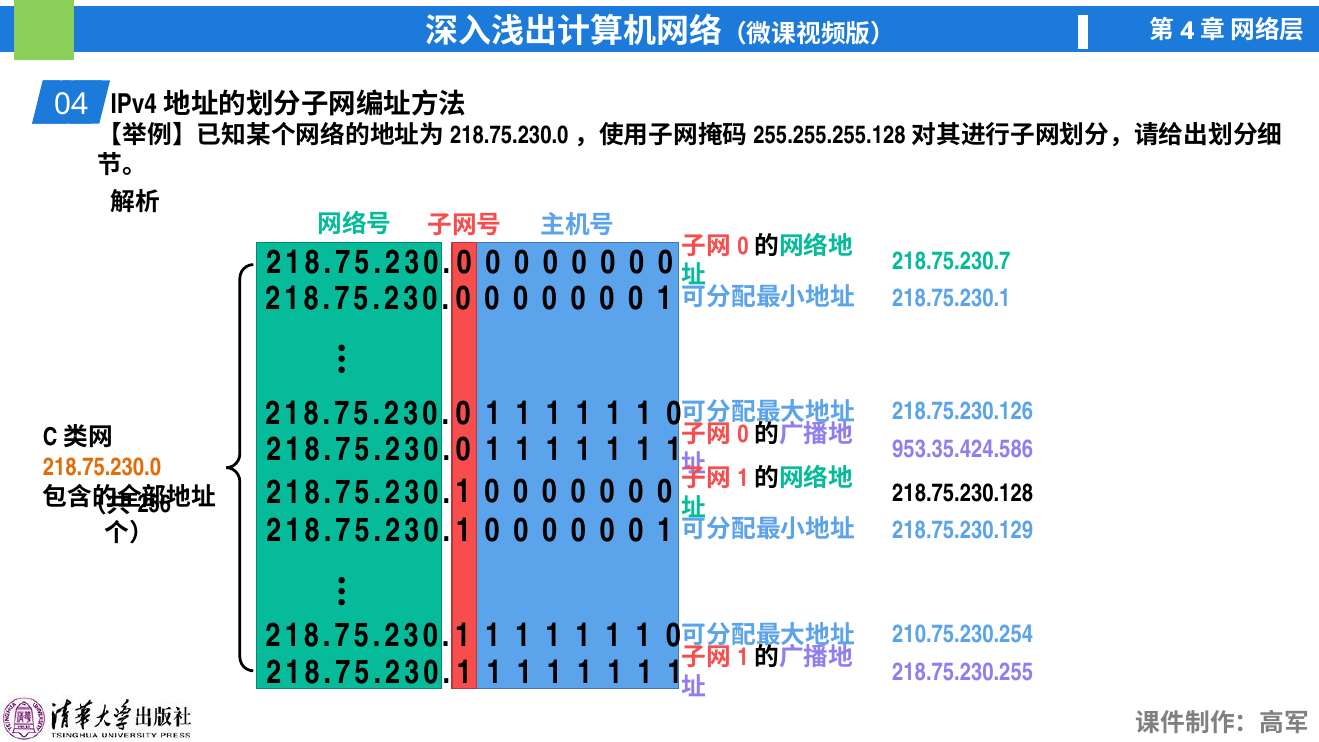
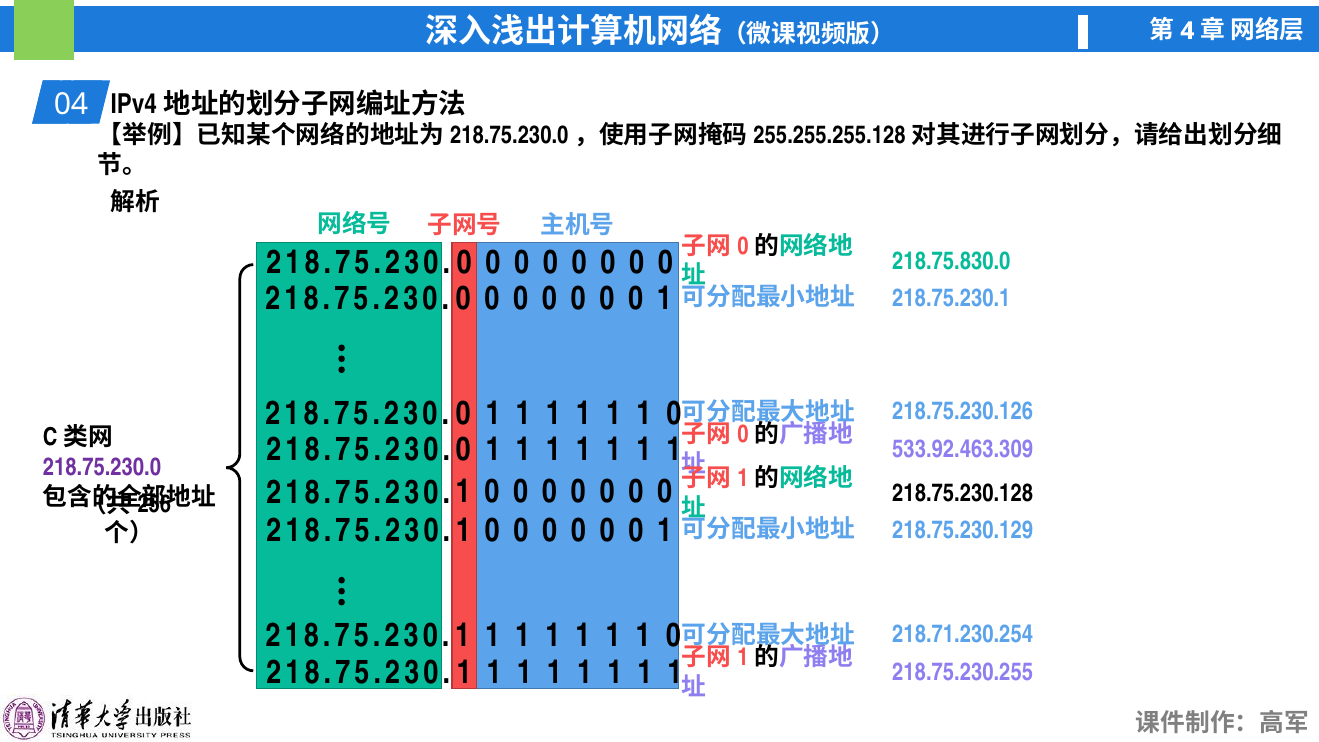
218.75.230.7: 218.75.230.7 -> 218.75.830.0
953.35.424.586: 953.35.424.586 -> 533.92.463.309
218.75.230.0 at (102, 467) colour: orange -> purple
210.75.230.254: 210.75.230.254 -> 218.71.230.254
